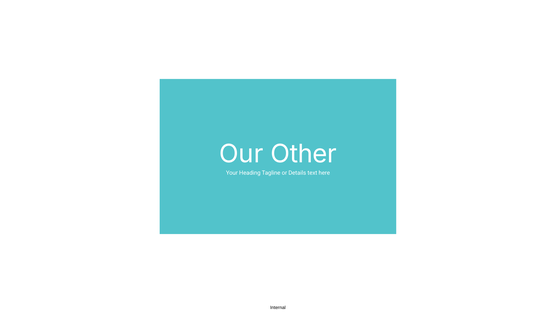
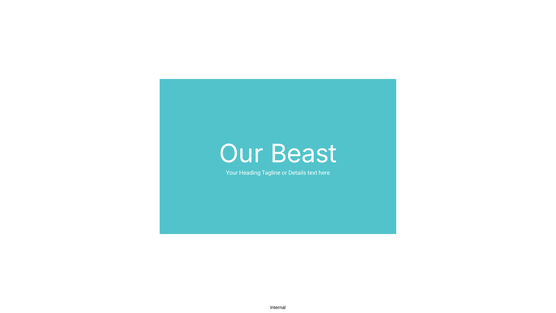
Other: Other -> Beast
